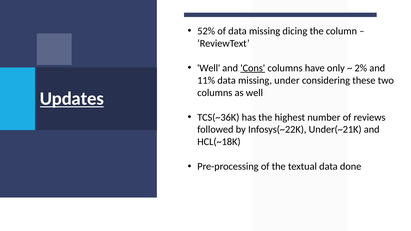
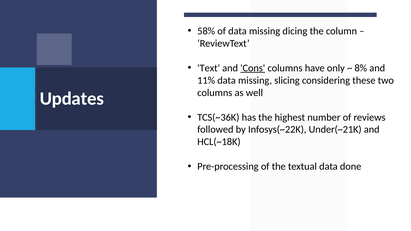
52%: 52% -> 58%
Well at (209, 68): Well -> Text
2%: 2% -> 8%
under: under -> slicing
Updates underline: present -> none
